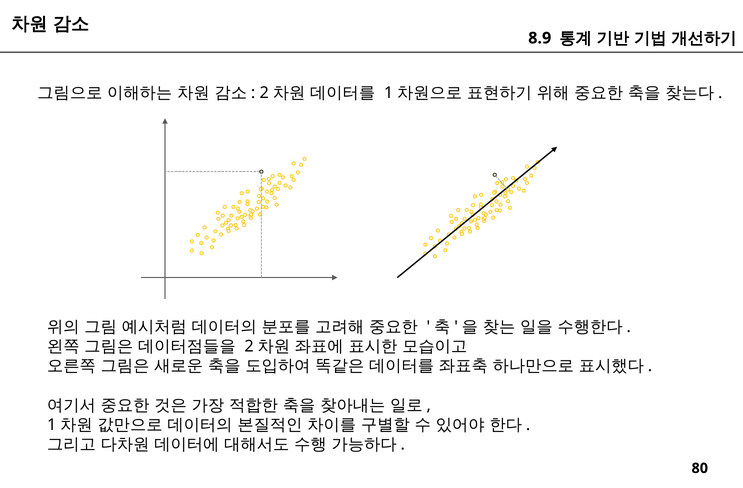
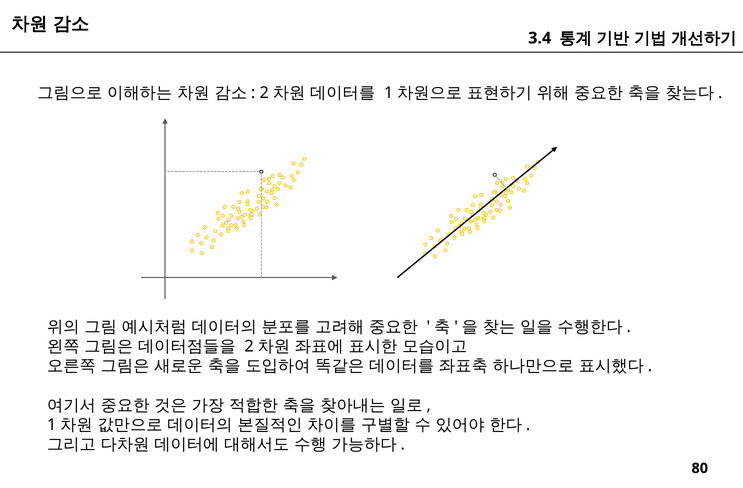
8.9: 8.9 -> 3.4
